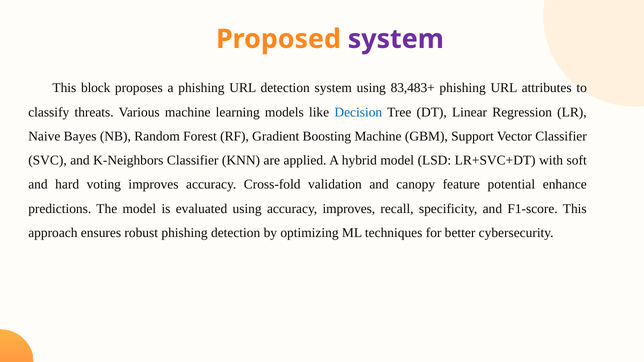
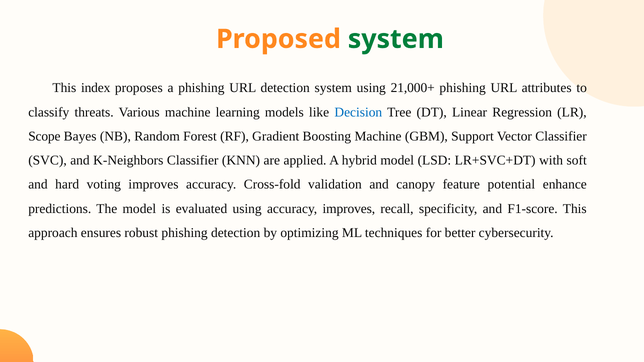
system at (396, 39) colour: purple -> green
block: block -> index
83,483+: 83,483+ -> 21,000+
Naive: Naive -> Scope
